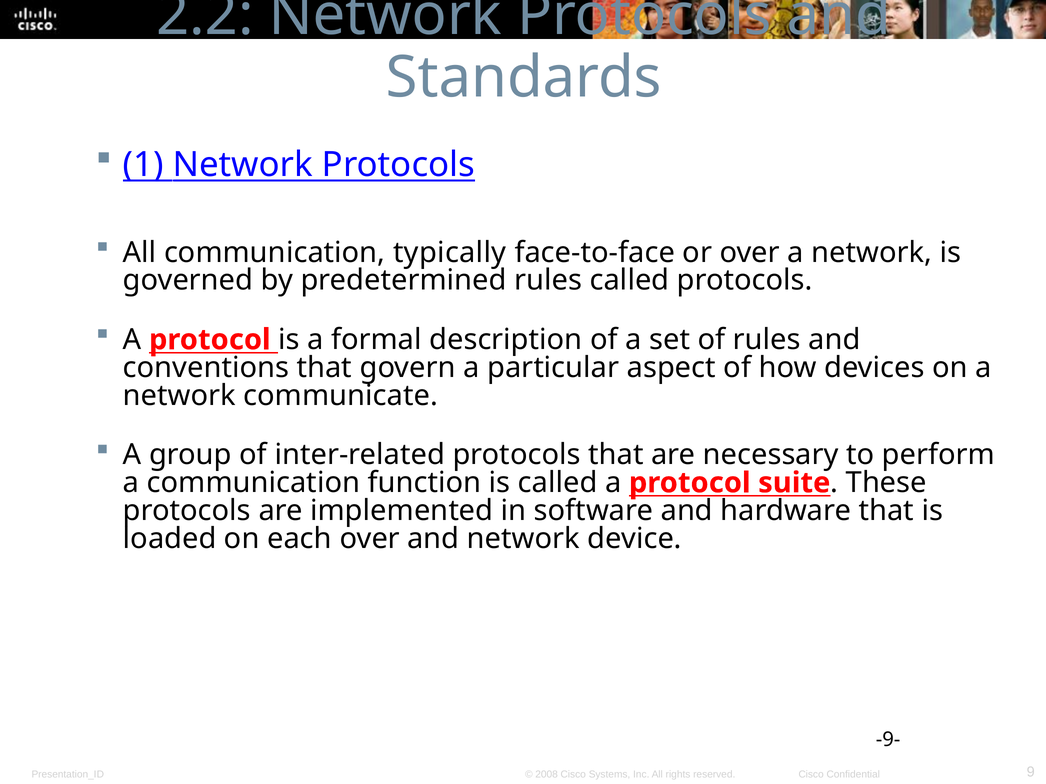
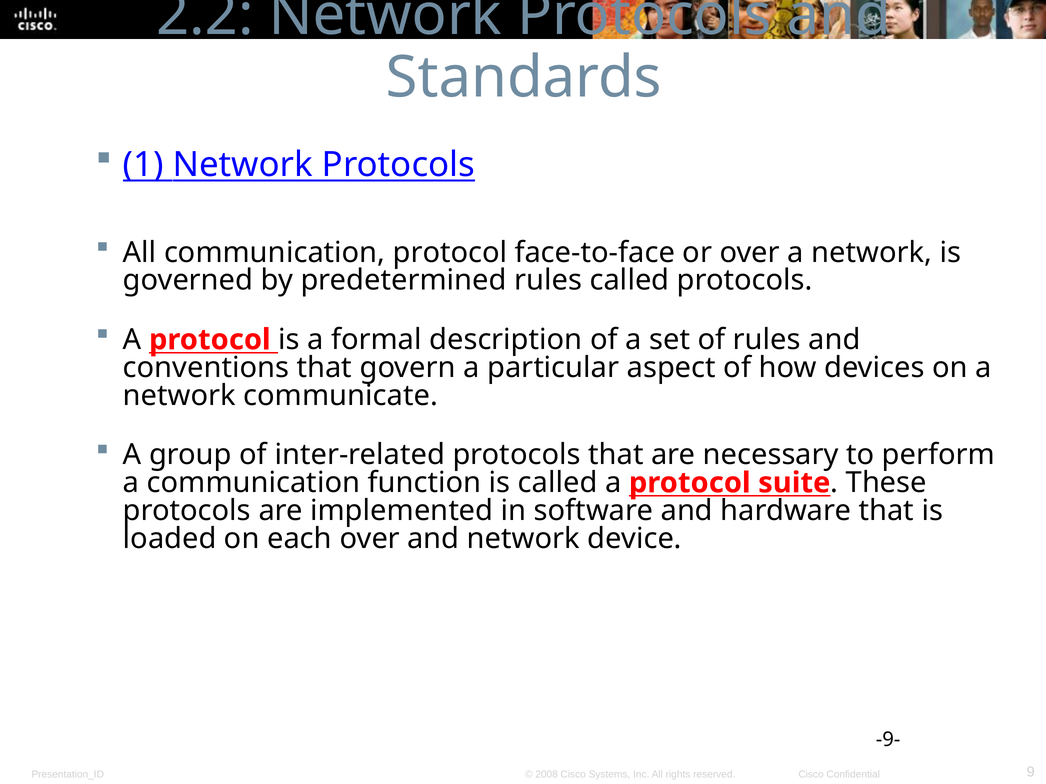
communication typically: typically -> protocol
